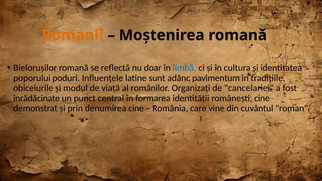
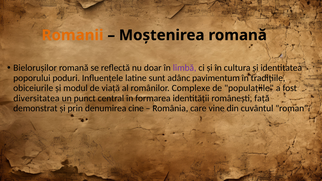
limbă colour: blue -> purple
Organizați: Organizați -> Complexe
cancelariei: cancelariei -> populațiile
înrădăcinate: înrădăcinate -> diversitatea
românești cine: cine -> față
